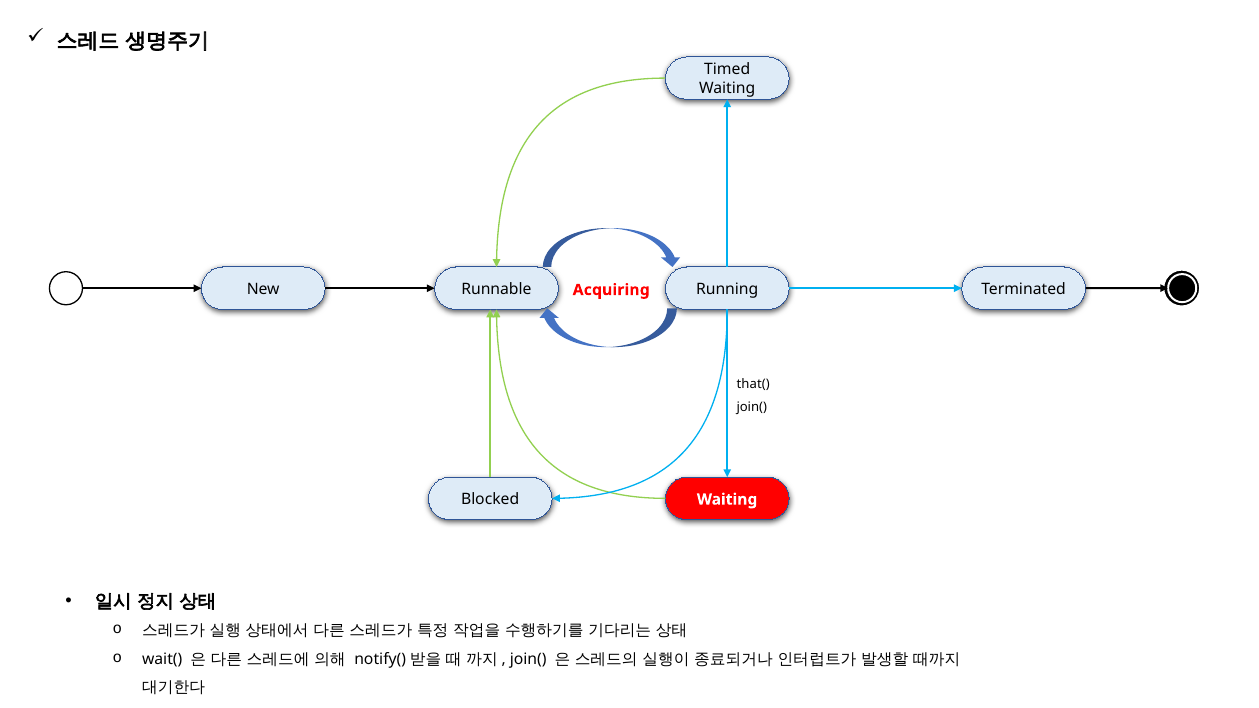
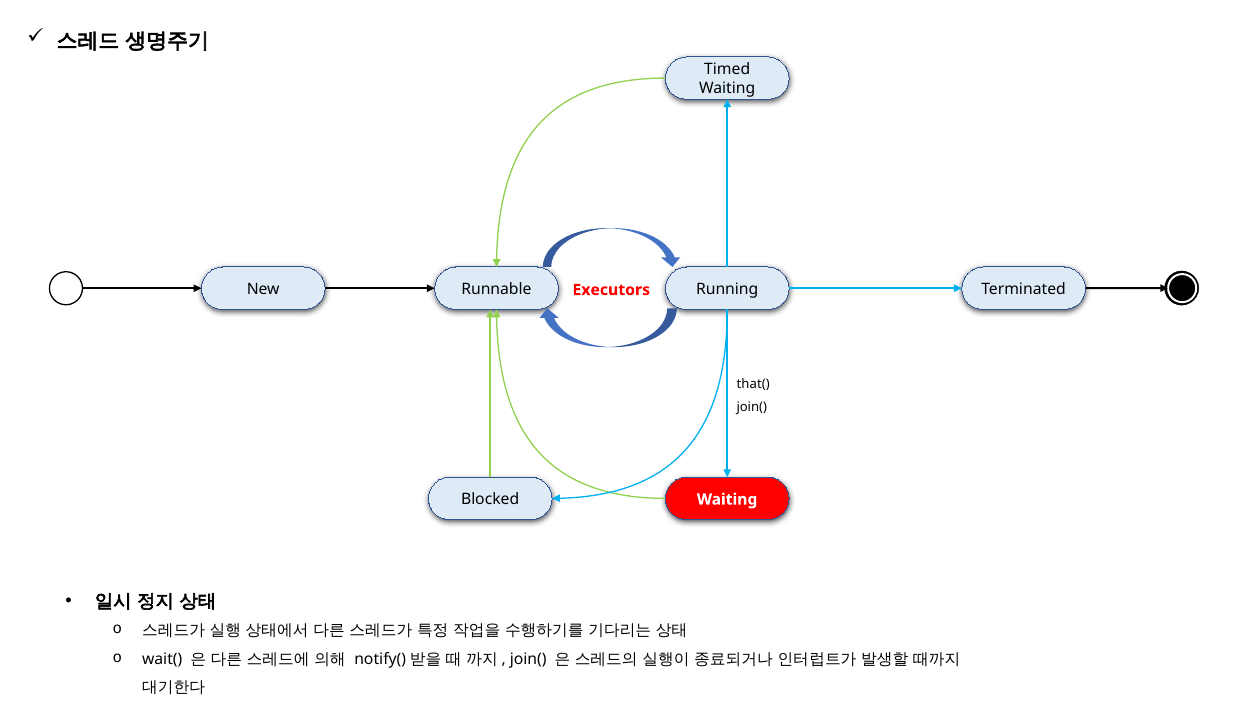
Acquiring: Acquiring -> Executors
